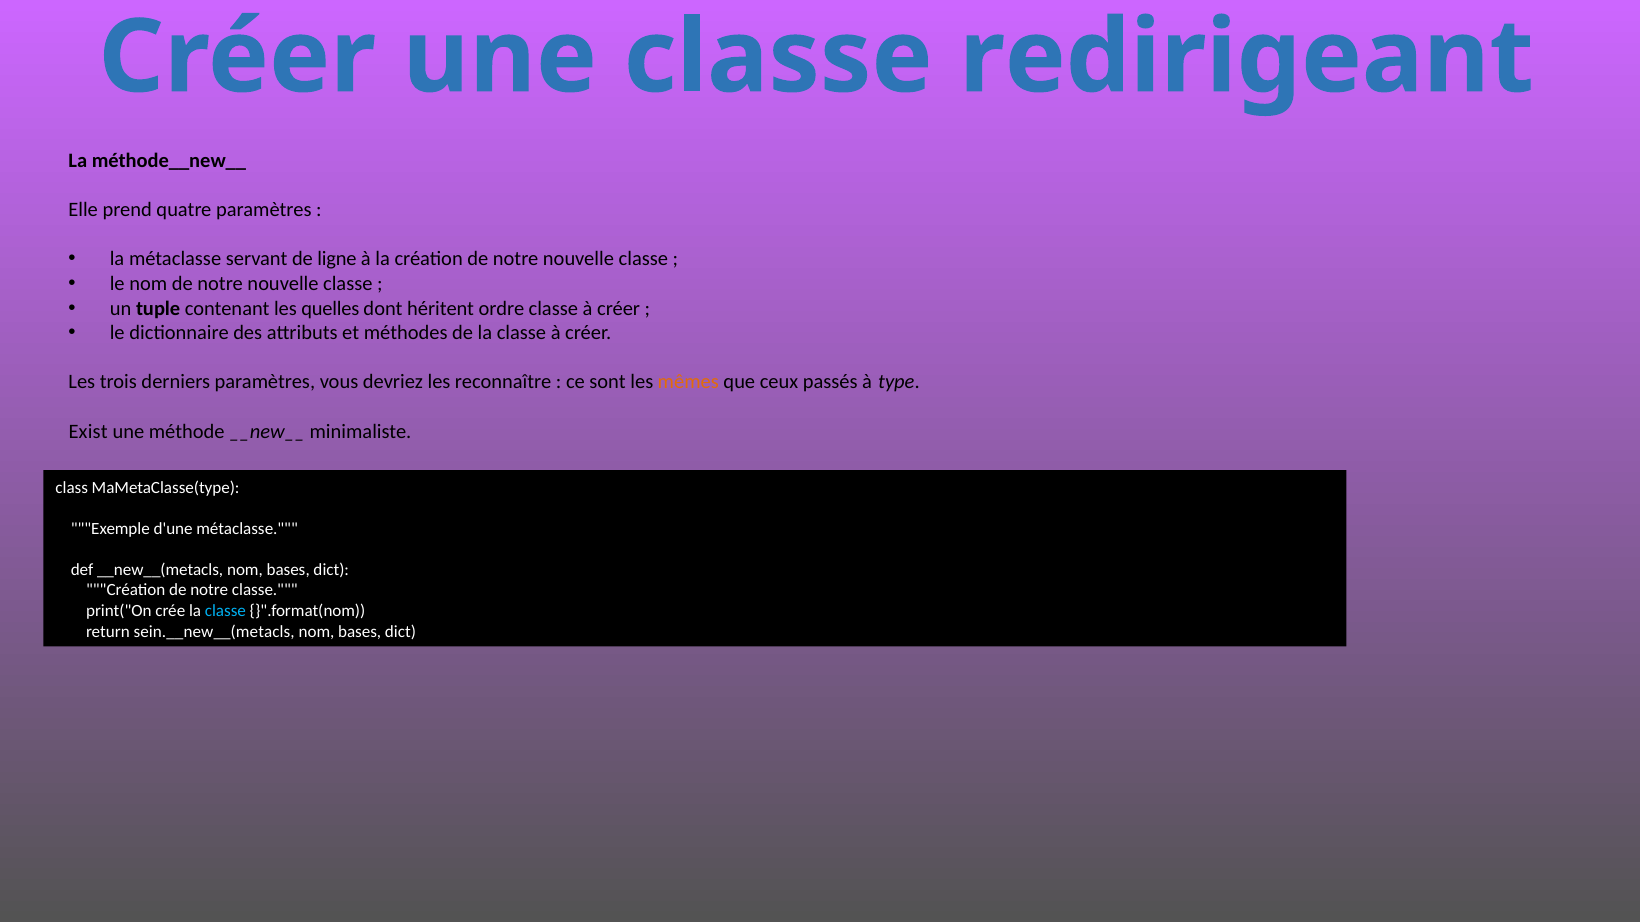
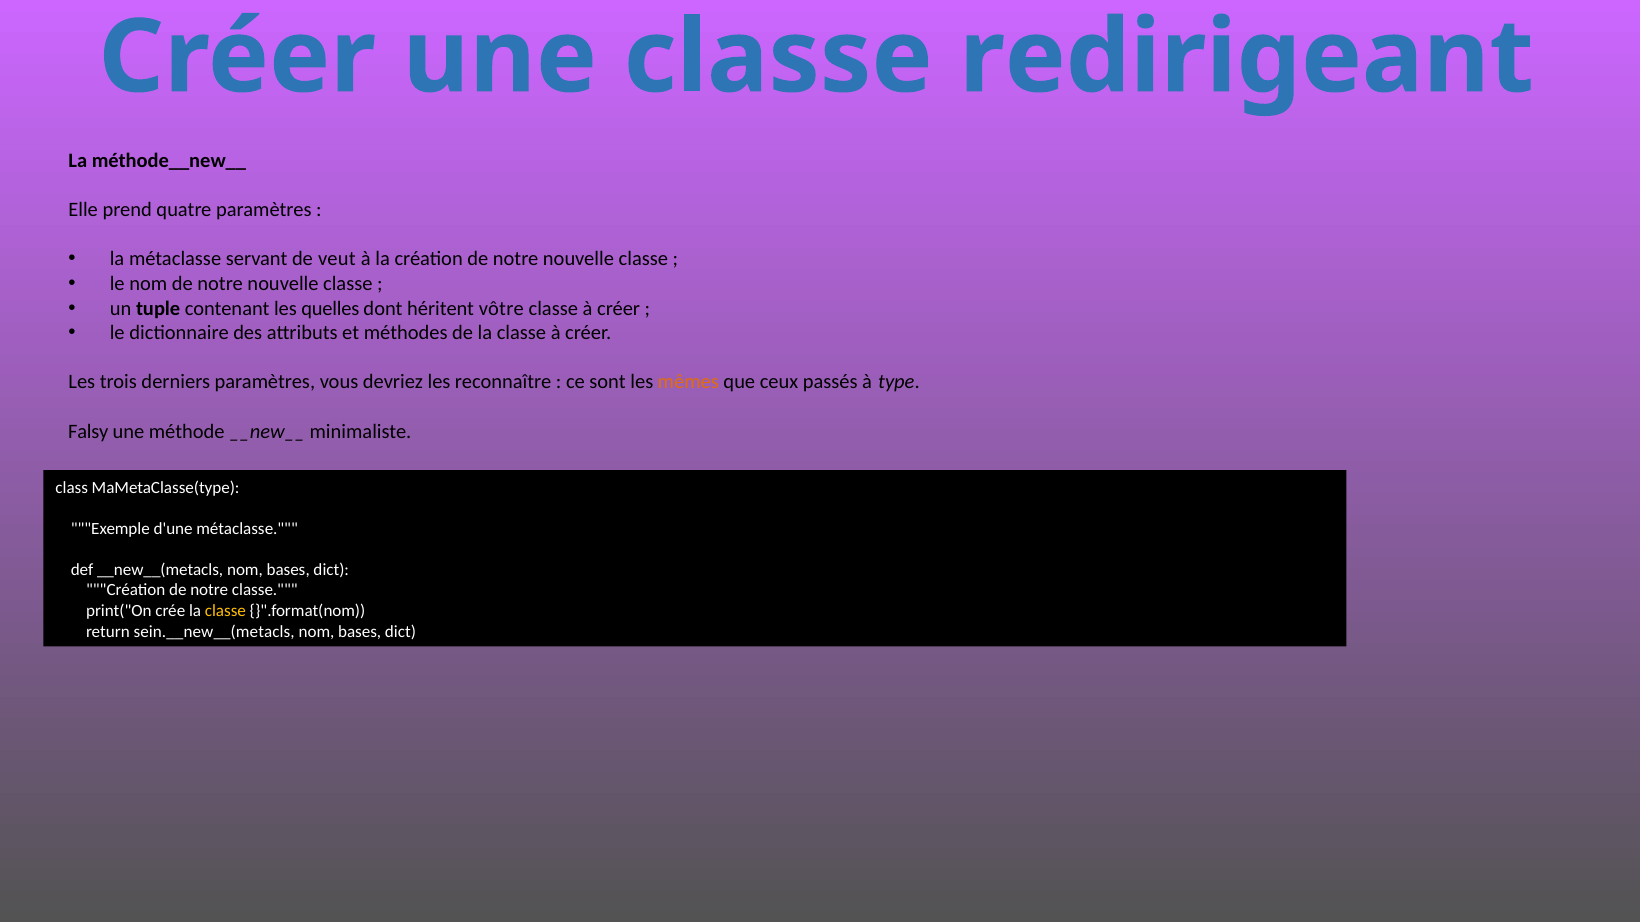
ligne: ligne -> veut
ordre: ordre -> vôtre
Exist: Exist -> Falsy
classe at (225, 611) colour: light blue -> yellow
